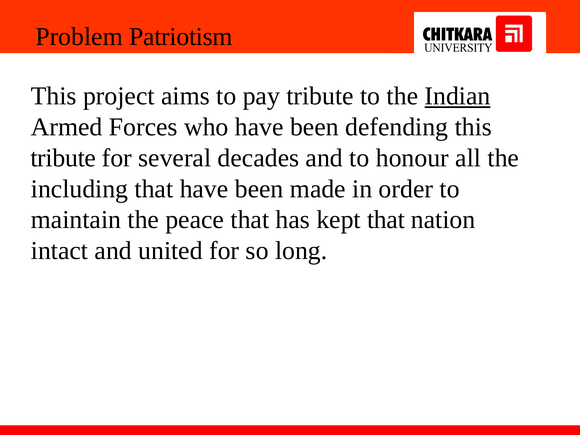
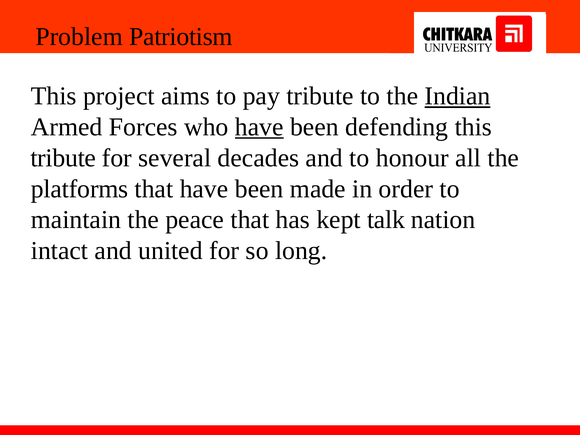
have at (259, 127) underline: none -> present
including: including -> platforms
kept that: that -> talk
